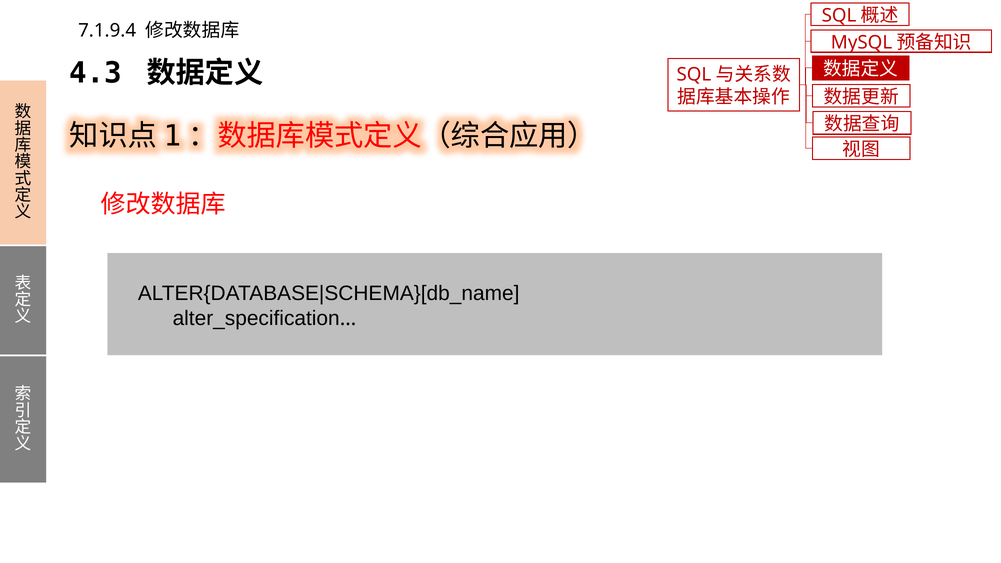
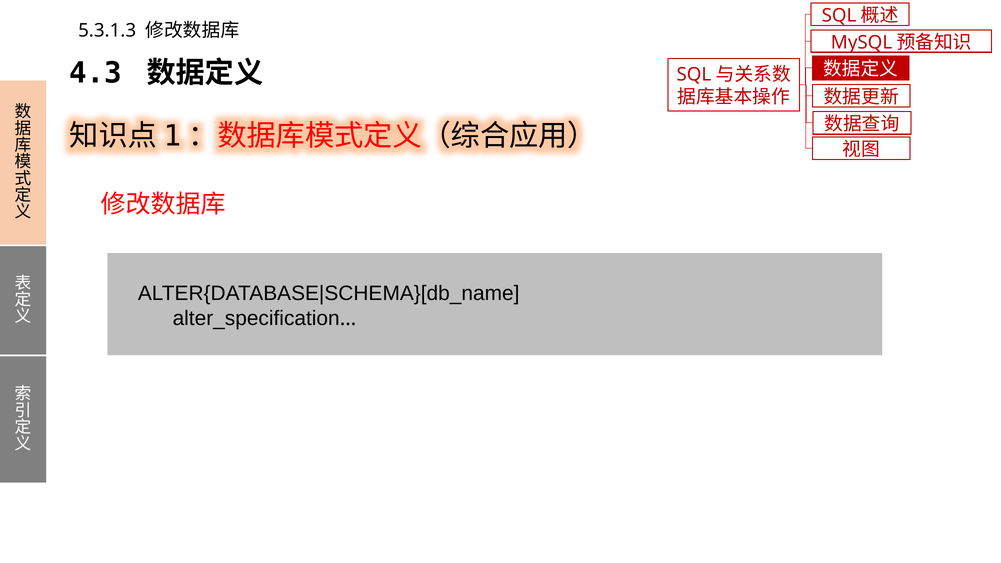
7.1.9.4: 7.1.9.4 -> 5.3.1.3
